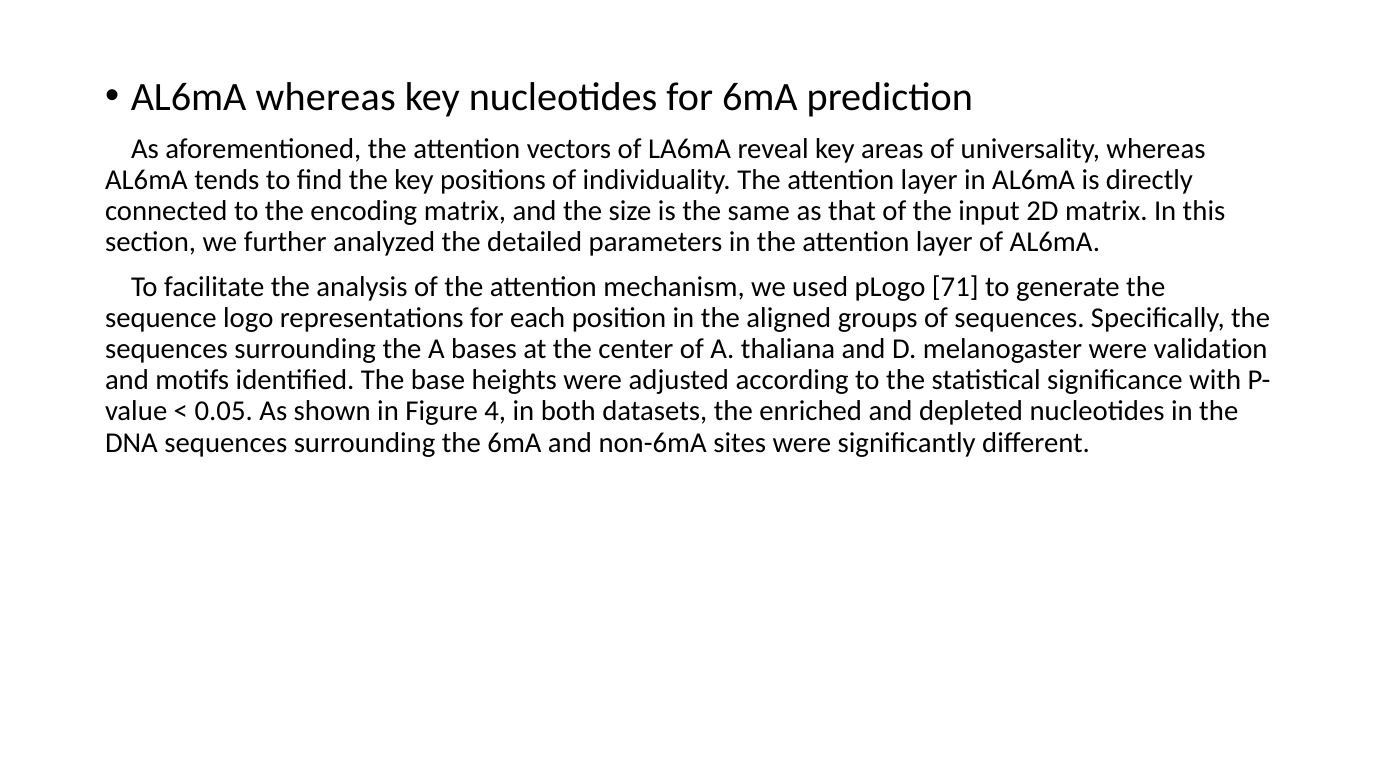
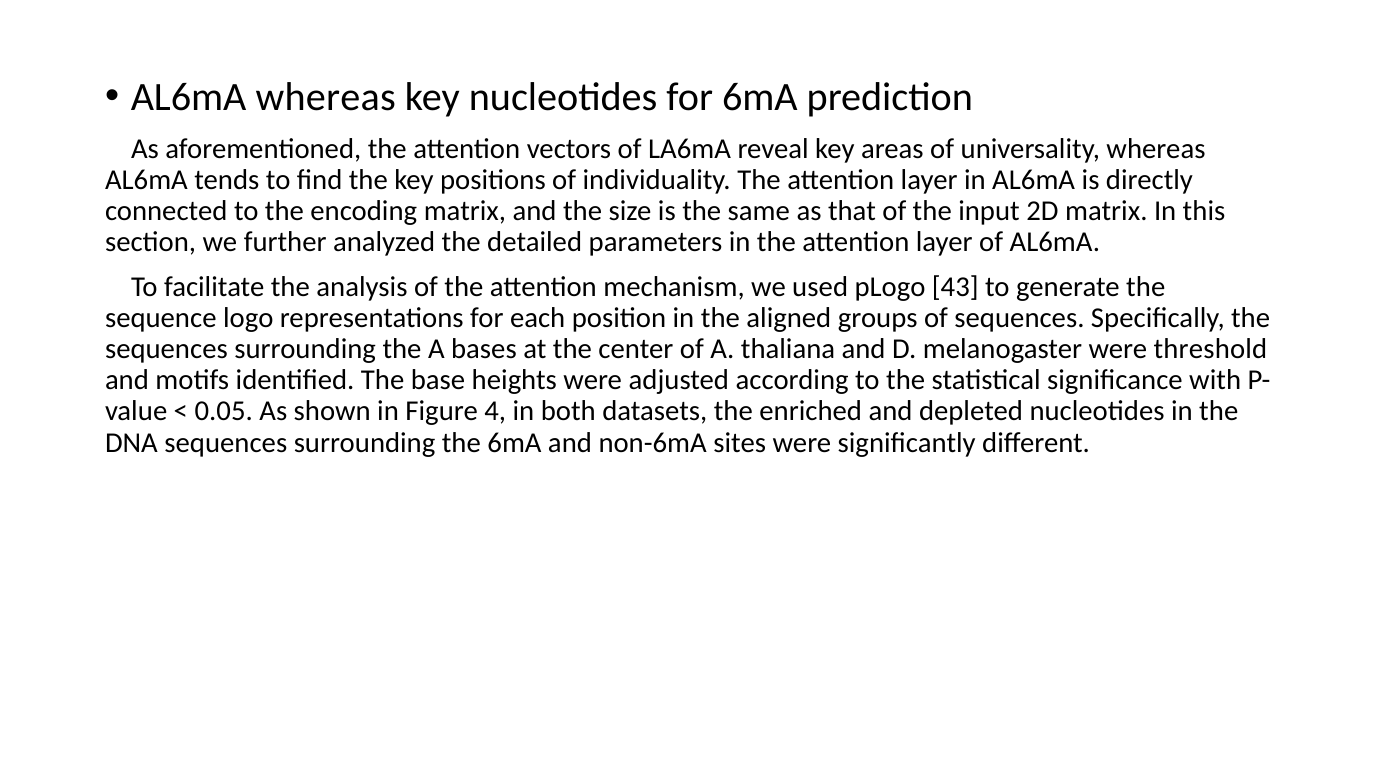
71: 71 -> 43
validation: validation -> threshold
